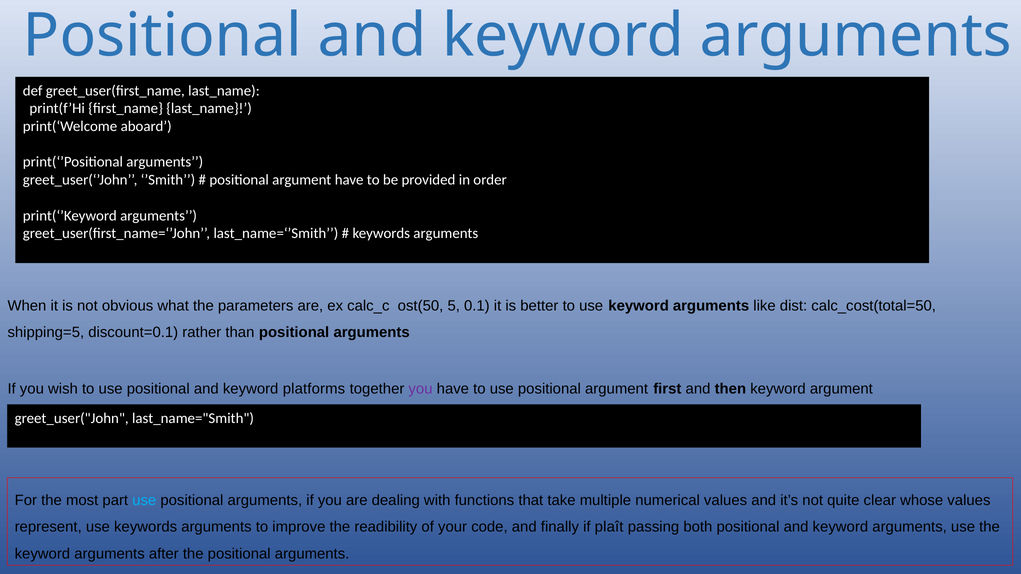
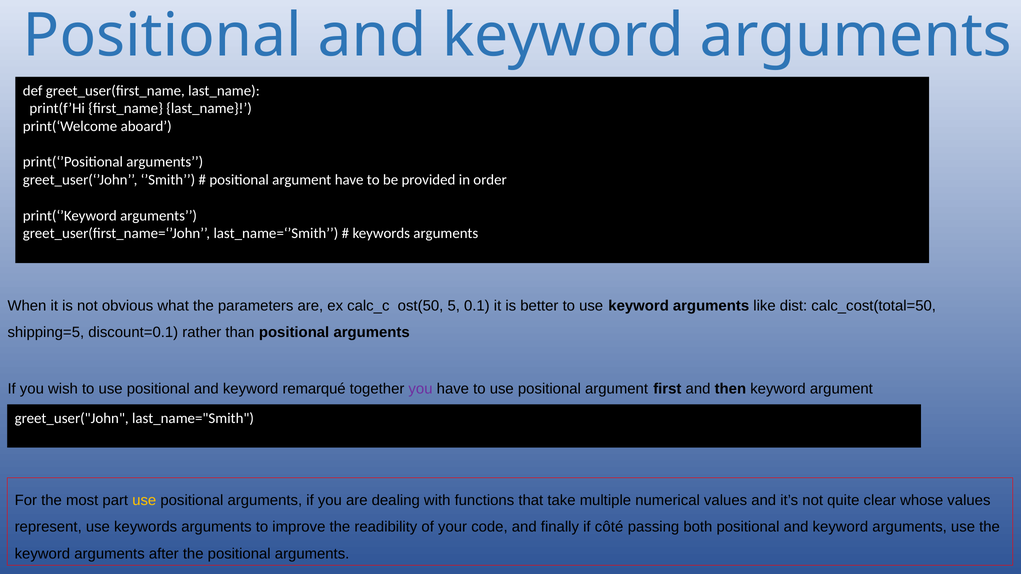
platforms: platforms -> remarqué
use at (144, 500) colour: light blue -> yellow
plaît: plaît -> côté
